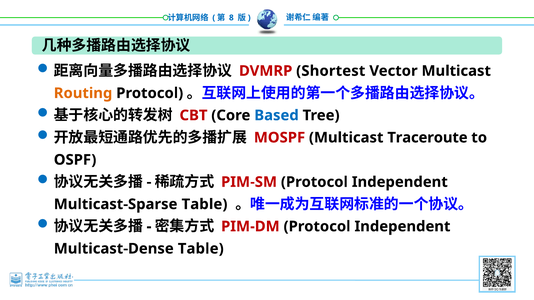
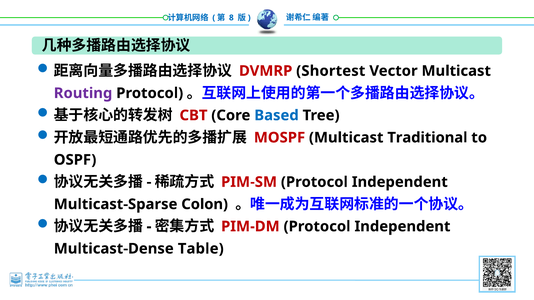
Routing colour: orange -> purple
Traceroute: Traceroute -> Traditional
Multicast-Sparse Table: Table -> Colon
